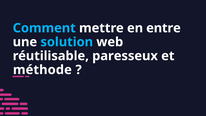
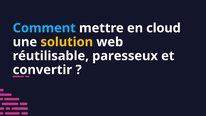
entre: entre -> cloud
solution colour: light blue -> yellow
méthode: méthode -> convertir
